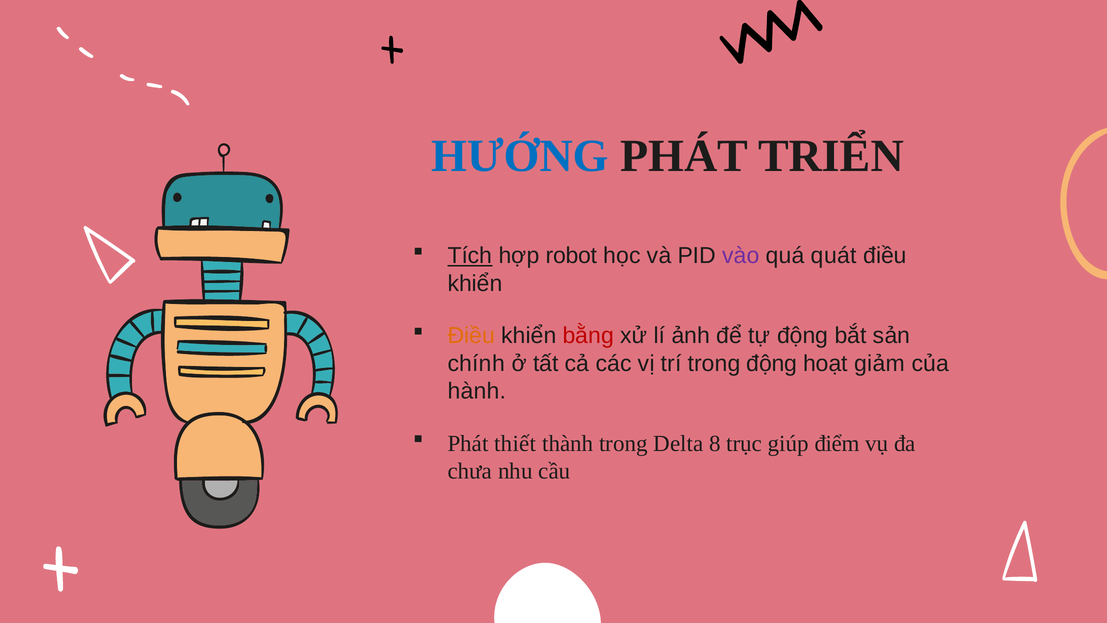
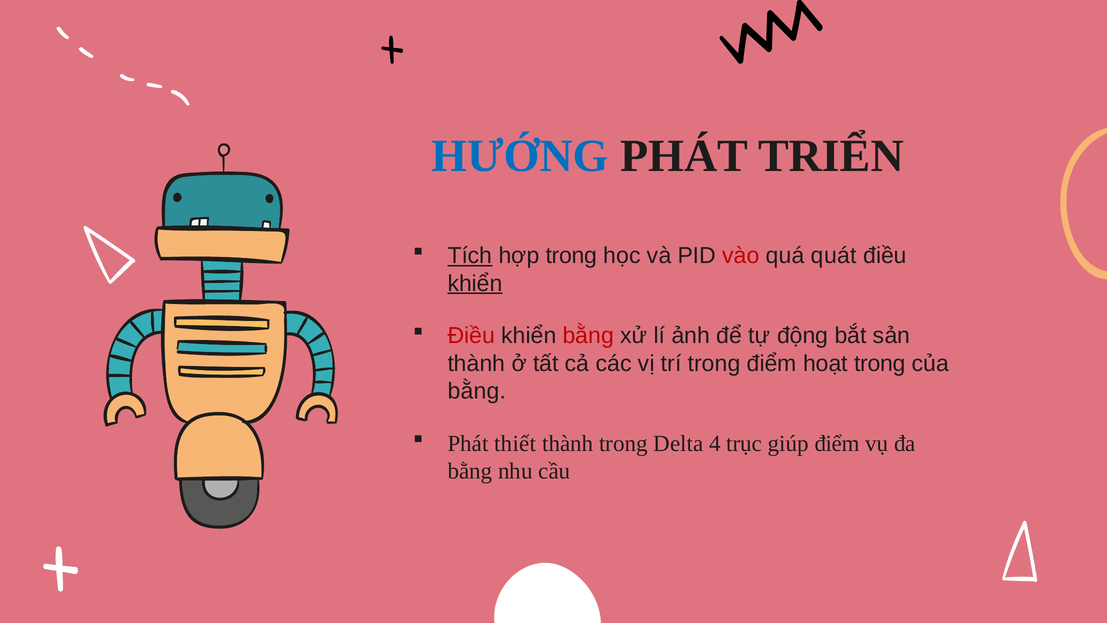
hợp robot: robot -> trong
vào colour: purple -> red
khiển at (475, 283) underline: none -> present
Điều at (471, 336) colour: orange -> red
chính at (476, 363): chính -> thành
trong động: động -> điểm
hoạt giảm: giảm -> trong
hành at (477, 391): hành -> bằng
8: 8 -> 4
chưa at (470, 471): chưa -> bằng
